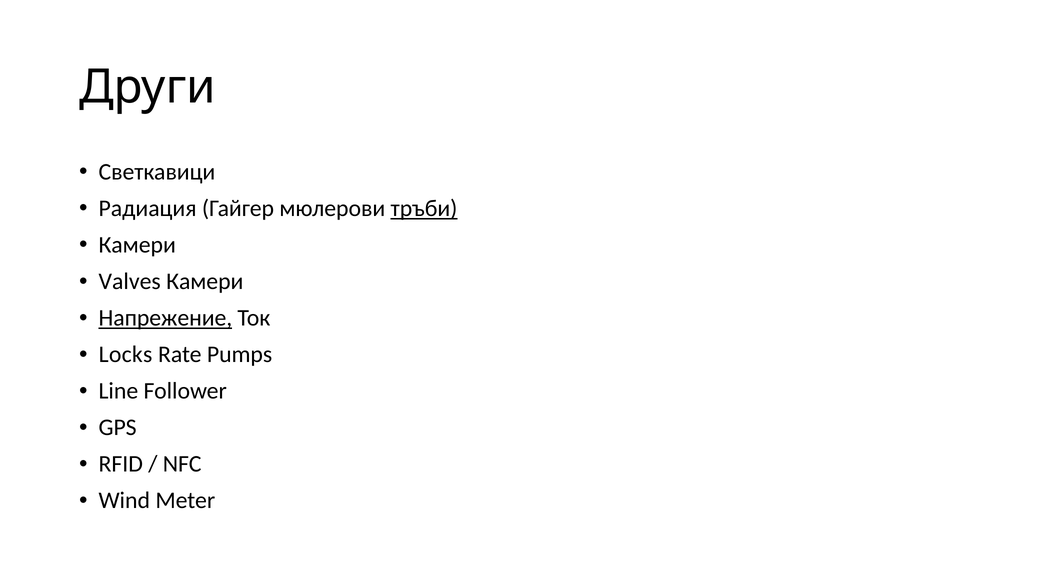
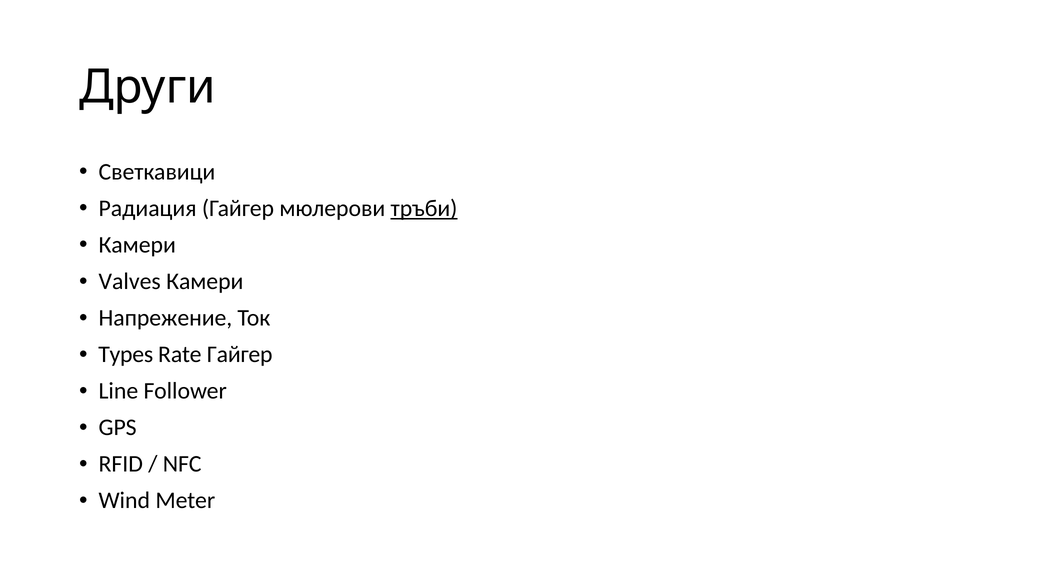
Напрежение underline: present -> none
Locks: Locks -> Types
Rate Pumps: Pumps -> Гайгер
